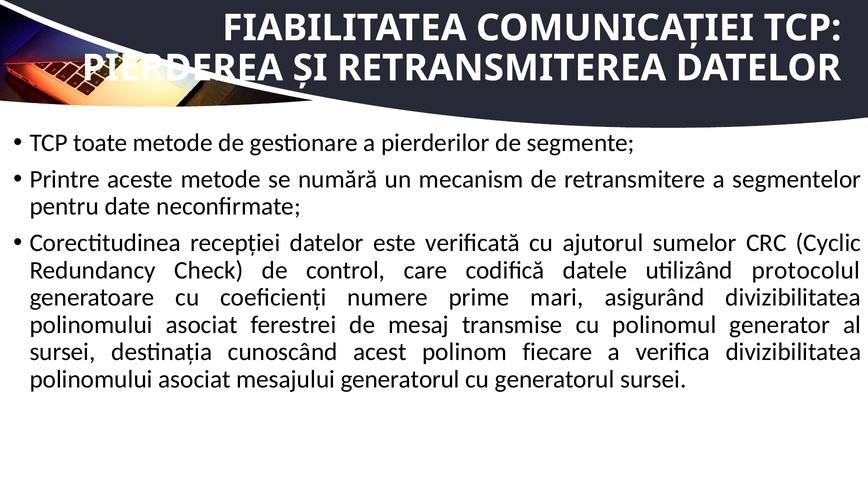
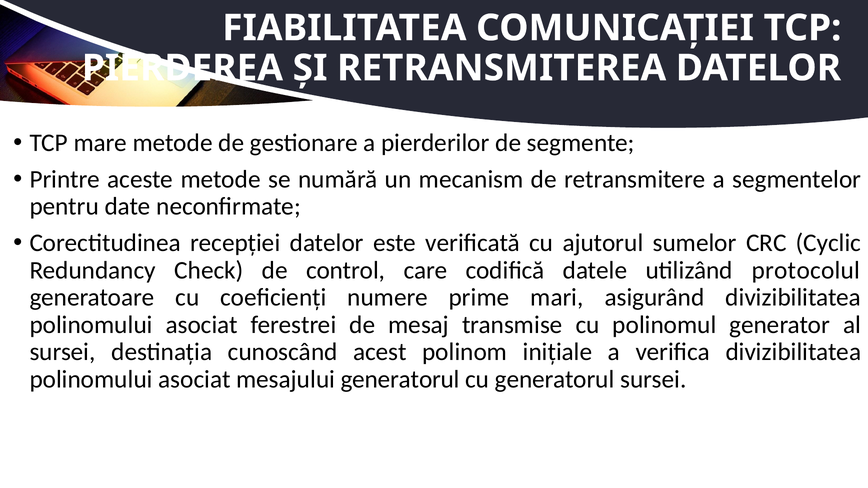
toate: toate -> mare
fiecare: fiecare -> inițiale
